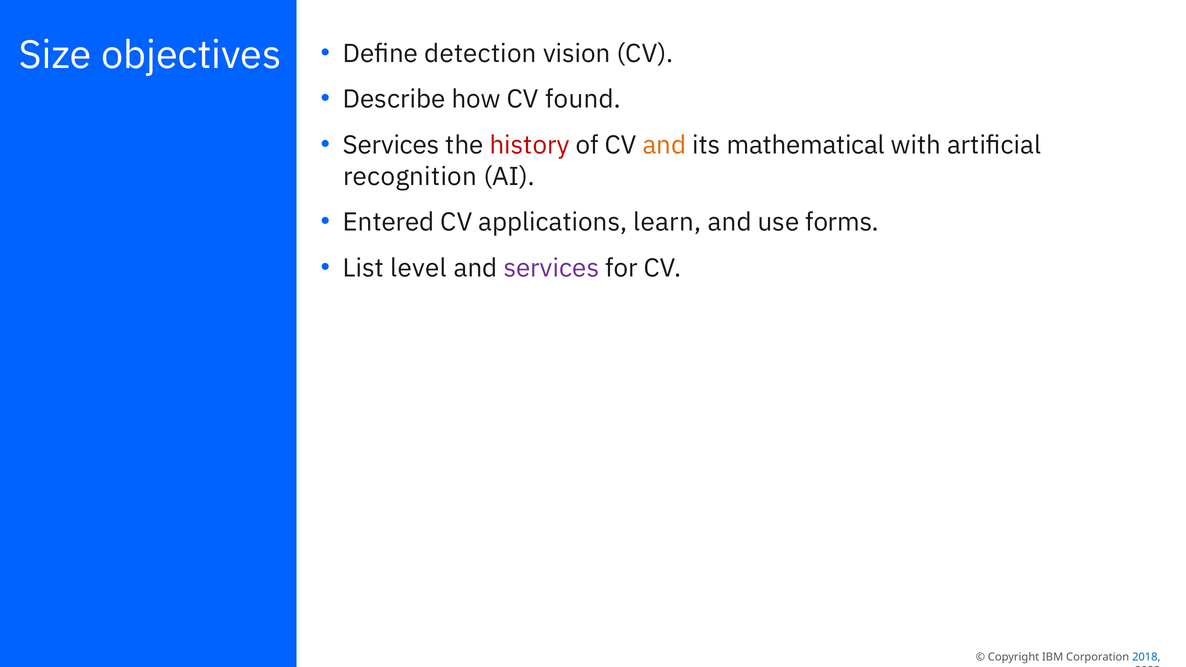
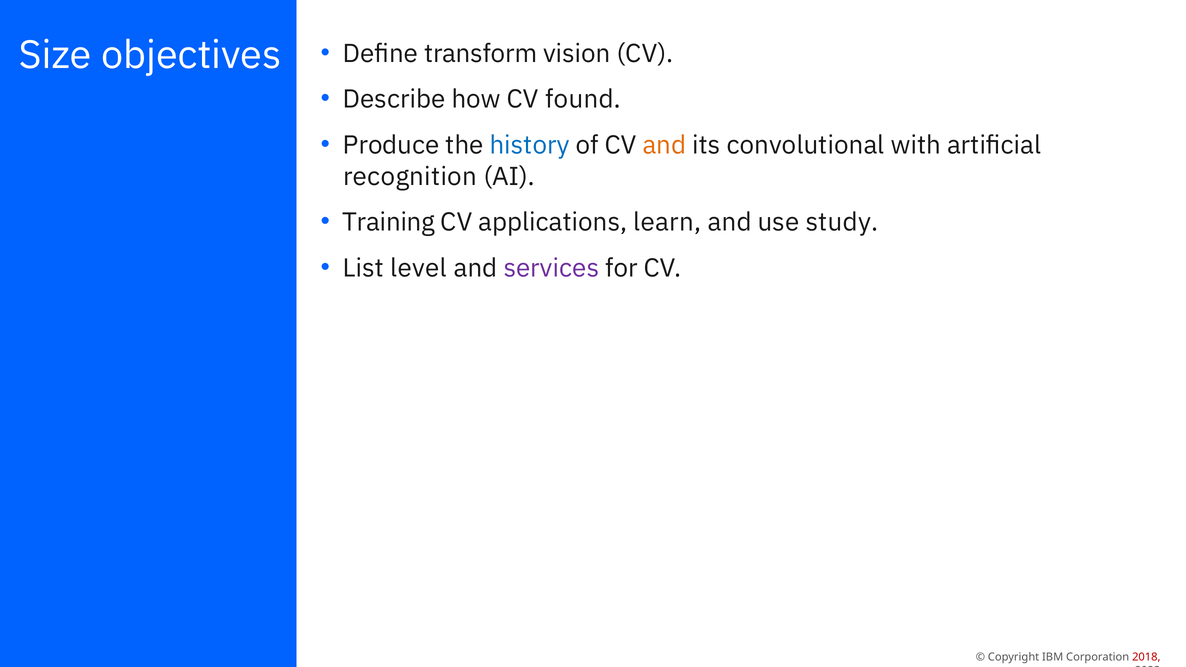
detection: detection -> transform
Services at (391, 145): Services -> Produce
history colour: red -> blue
mathematical: mathematical -> convolutional
Entered: Entered -> Training
forms: forms -> study
2018 colour: blue -> red
